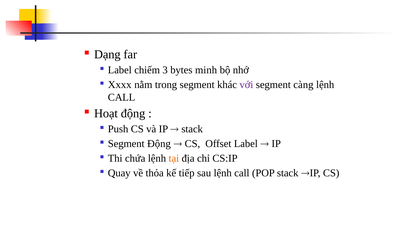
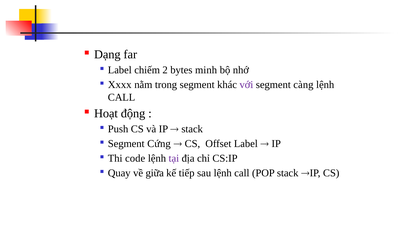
3: 3 -> 2
Segment Động: Động -> Cứng
chứa: chứa -> code
tại colour: orange -> purple
thỏa: thỏa -> giữa
